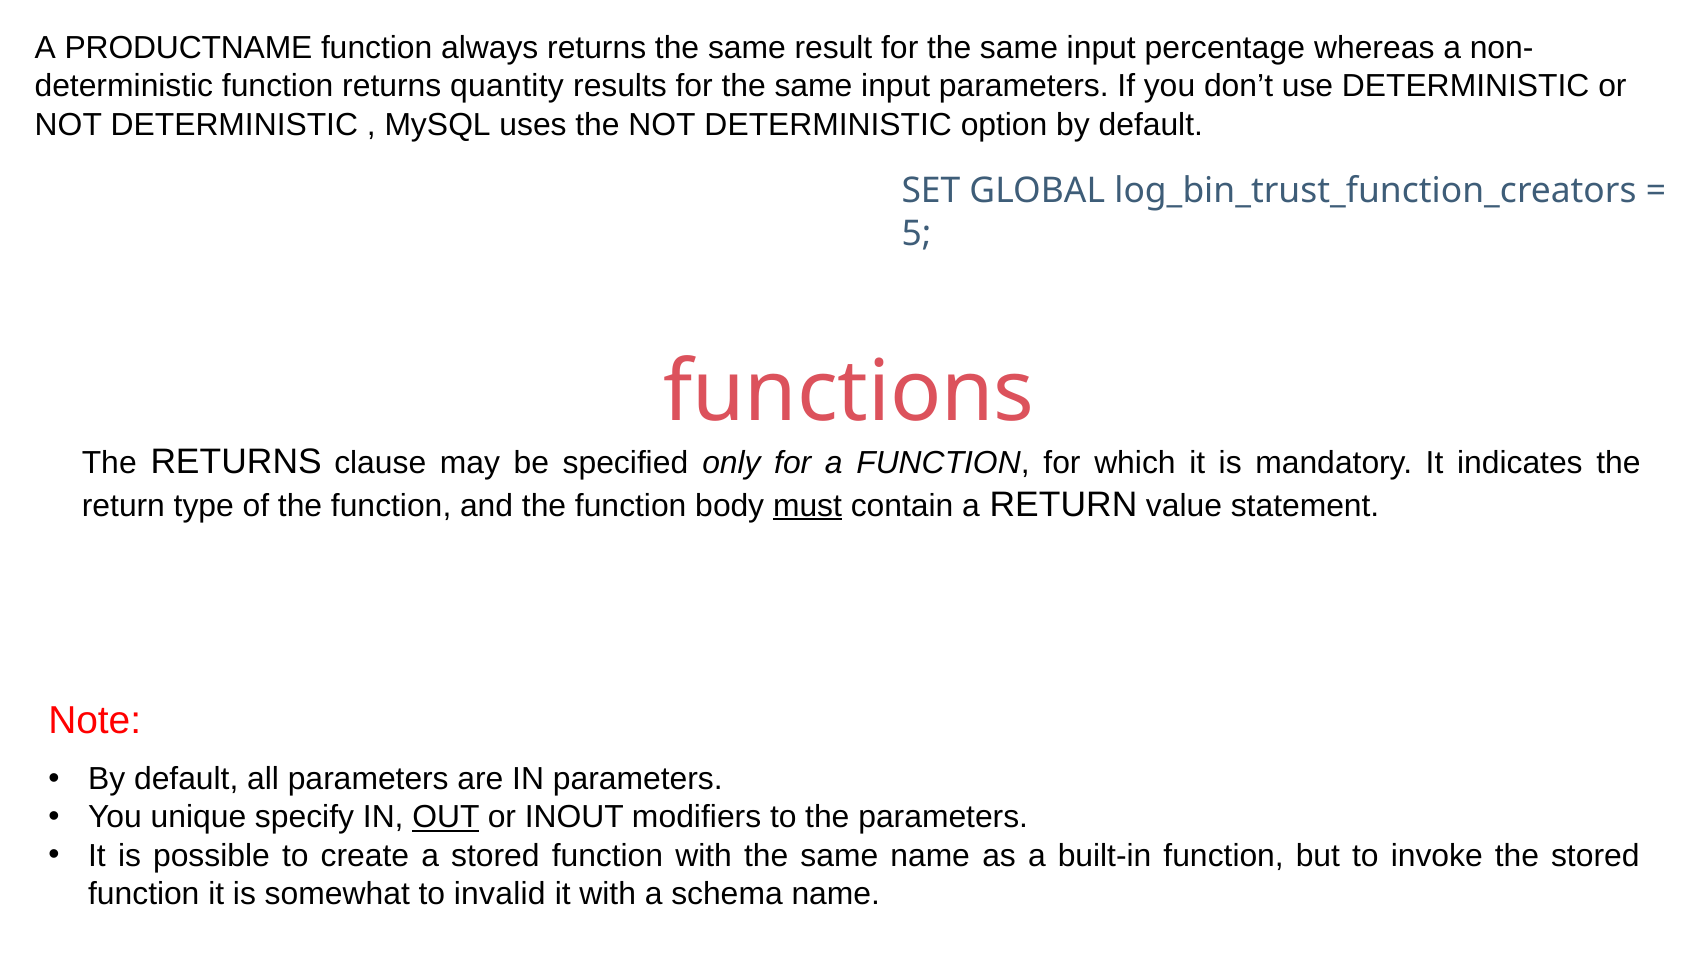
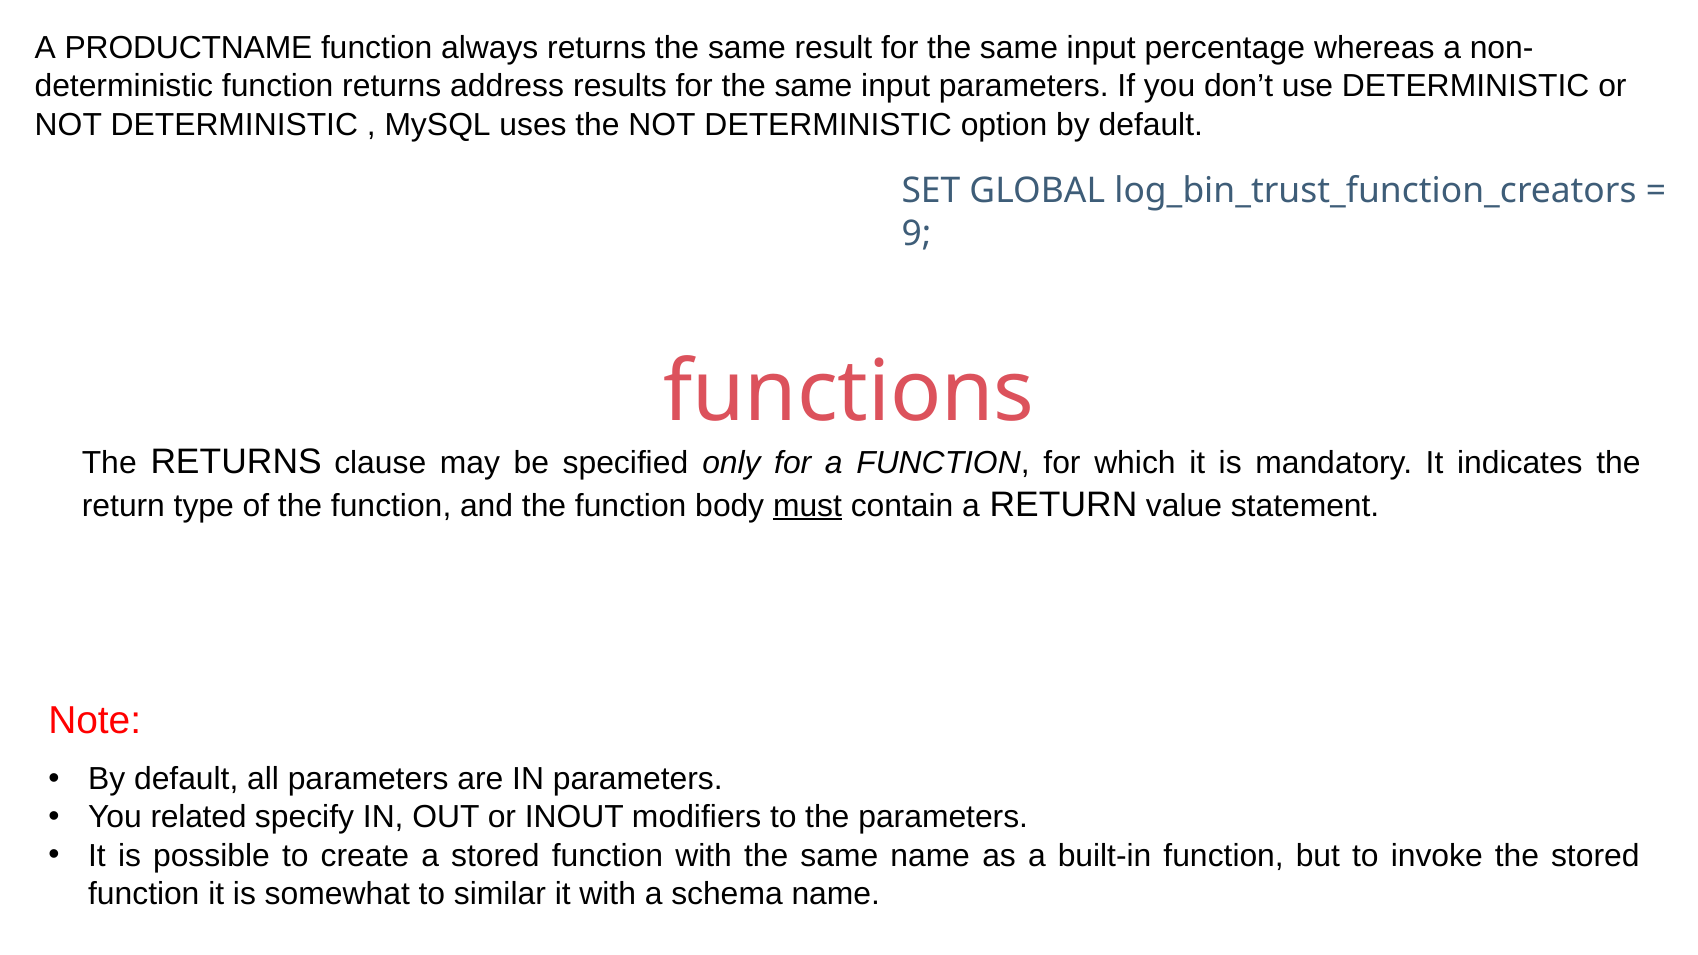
quantity: quantity -> address
5: 5 -> 9
unique: unique -> related
OUT underline: present -> none
invalid: invalid -> similar
